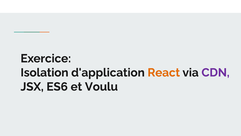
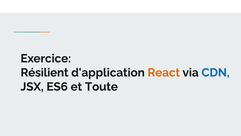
Isolation: Isolation -> Résilient
CDN colour: purple -> blue
Voulu: Voulu -> Toute
